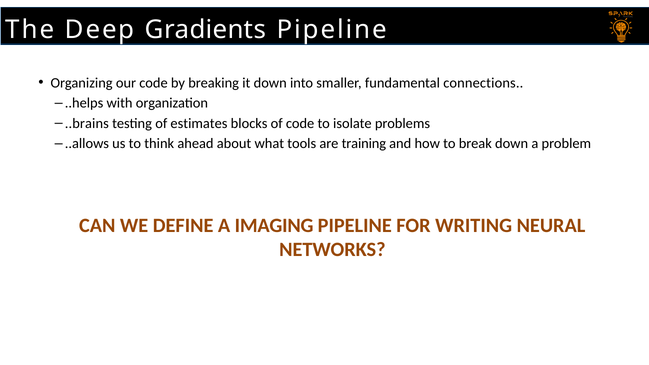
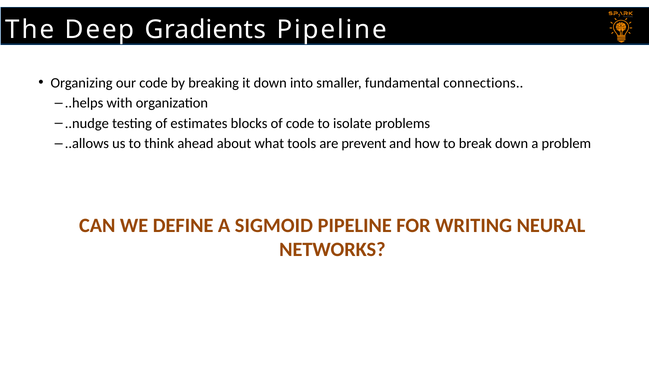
..brains: ..brains -> ..nudge
training: training -> prevent
IMAGING: IMAGING -> SIGMOID
